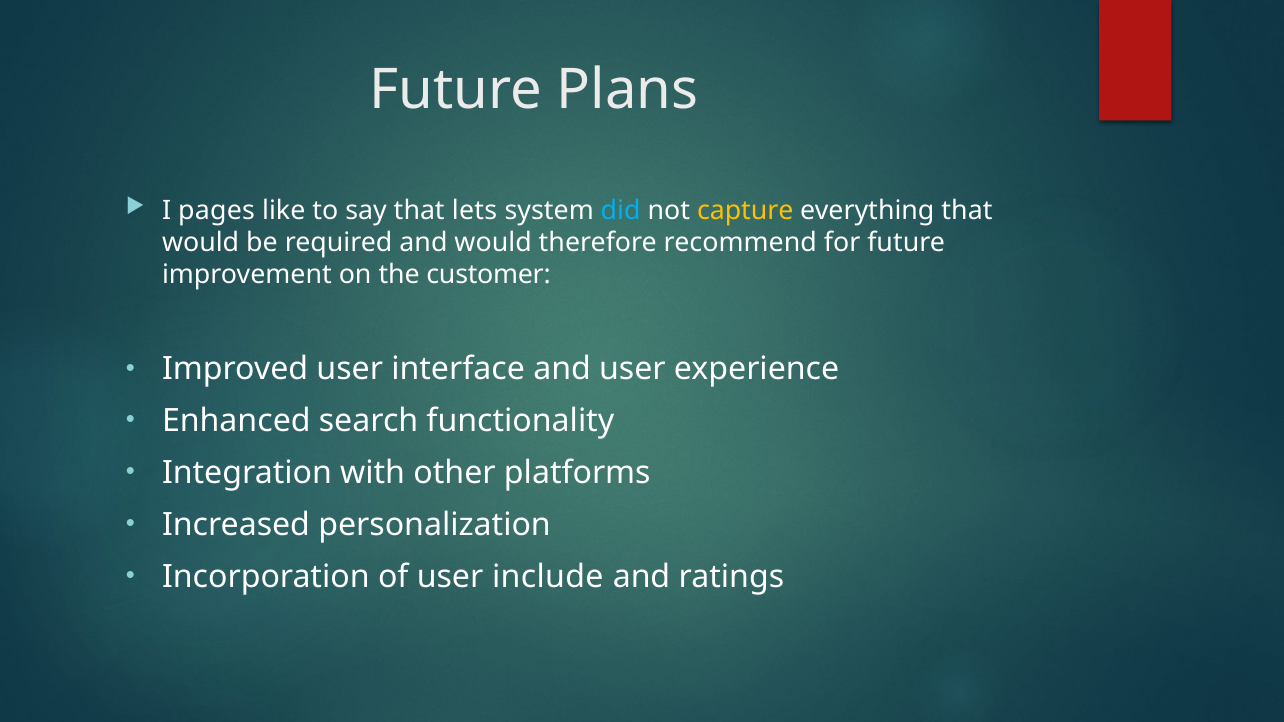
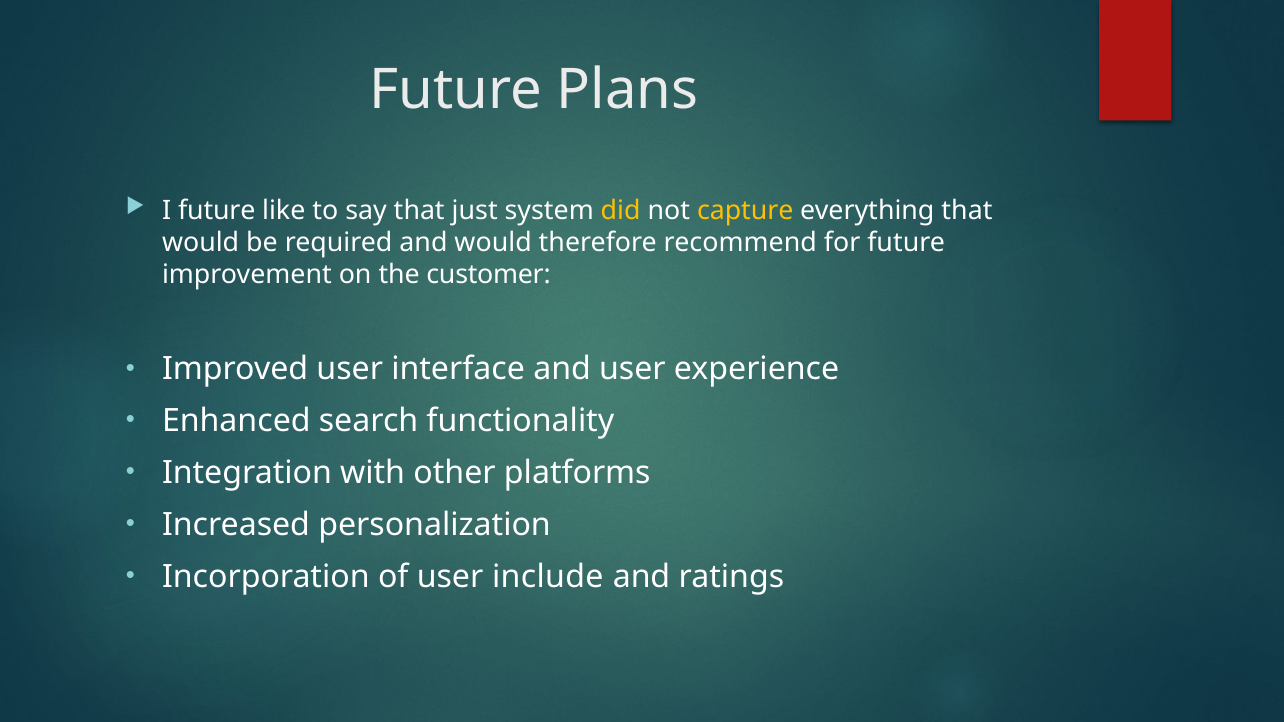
I pages: pages -> future
lets: lets -> just
did colour: light blue -> yellow
